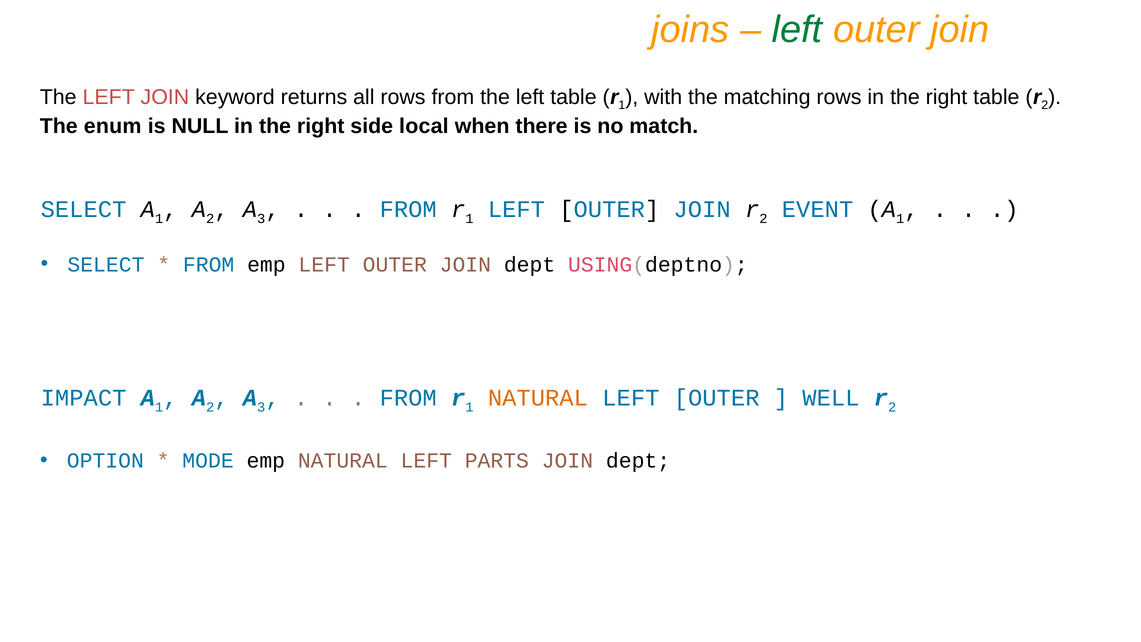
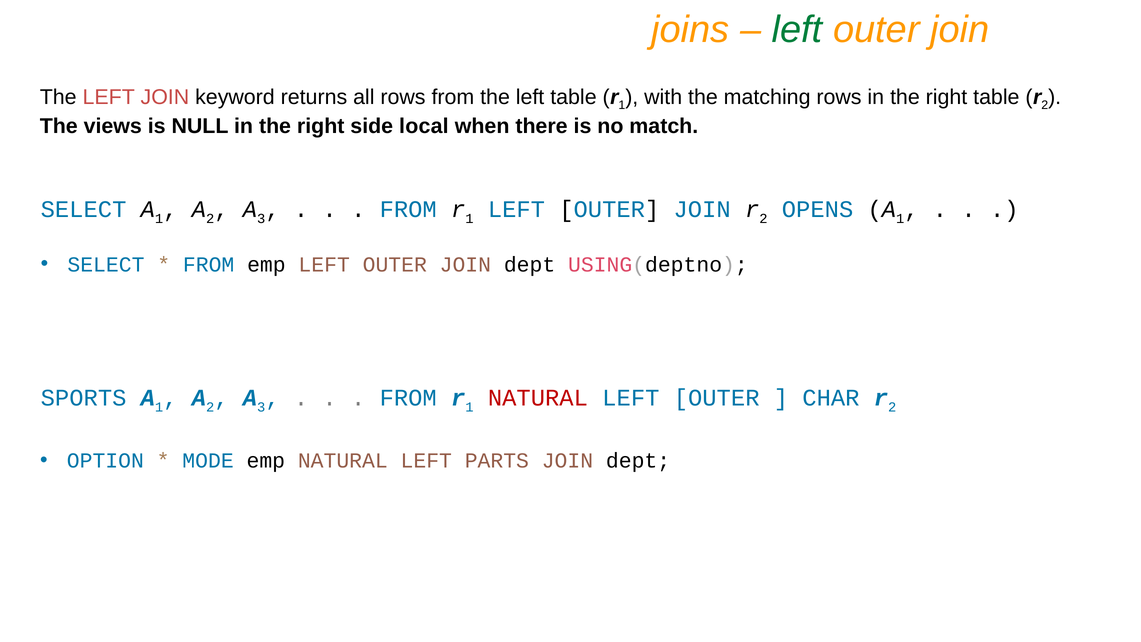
enum: enum -> views
EVENT: EVENT -> OPENS
IMPACT: IMPACT -> SPORTS
NATURAL at (538, 398) colour: orange -> red
WELL: WELL -> CHAR
